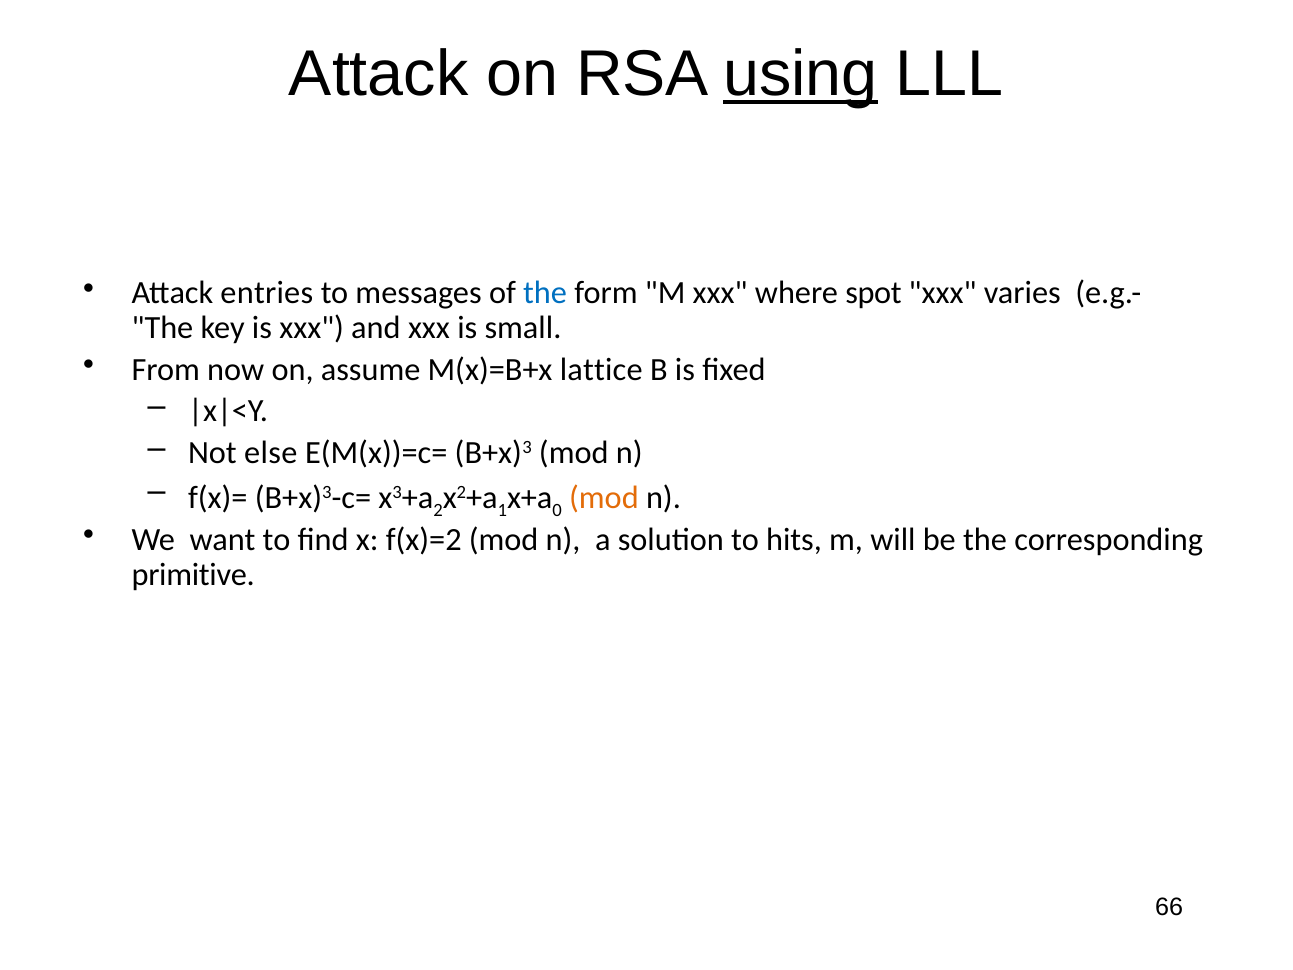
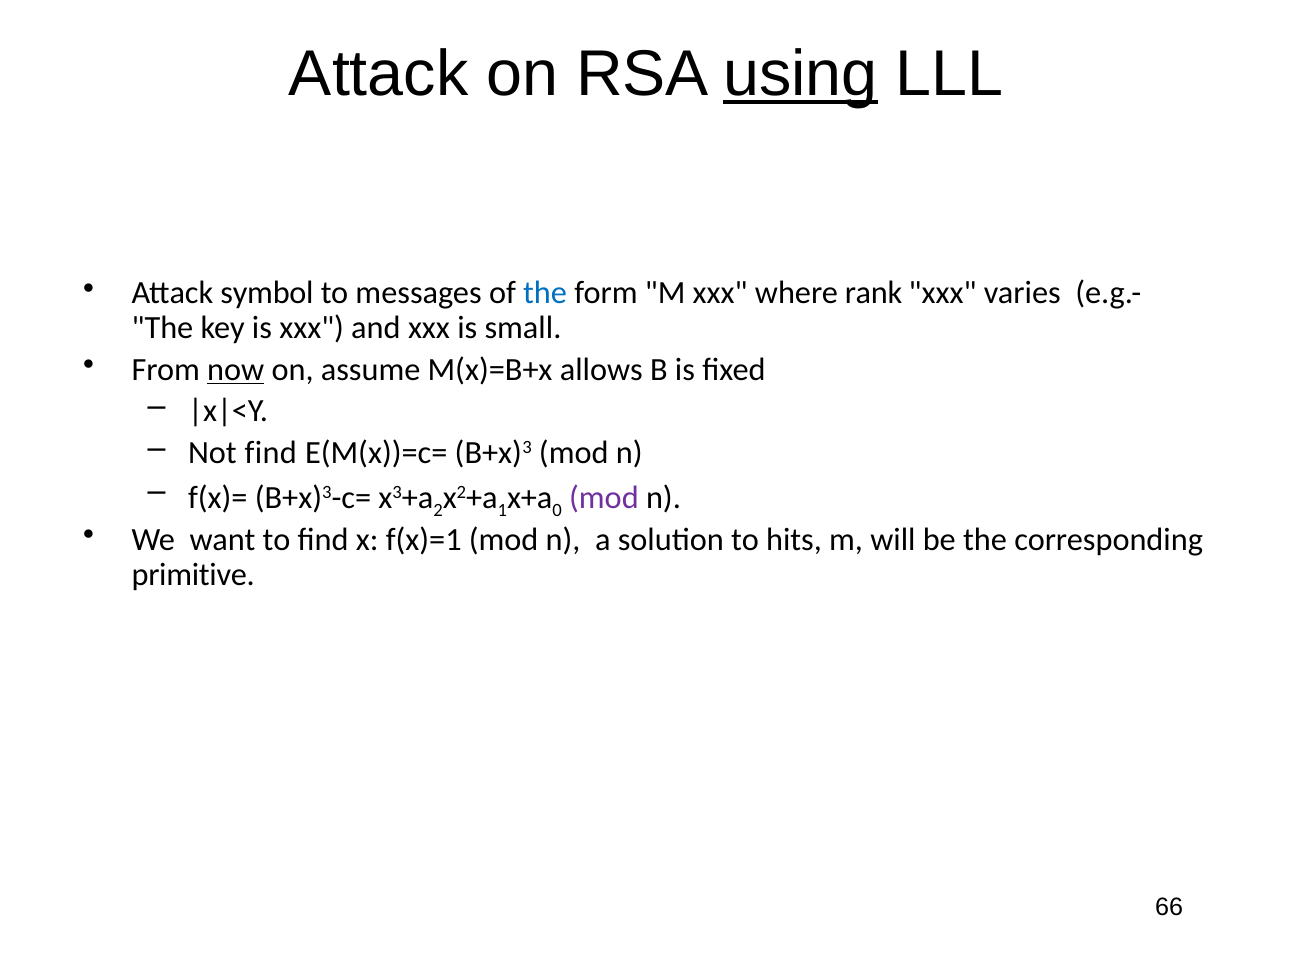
entries: entries -> symbol
spot: spot -> rank
now underline: none -> present
lattice: lattice -> allows
Not else: else -> find
mod at (604, 497) colour: orange -> purple
f(x)=2: f(x)=2 -> f(x)=1
